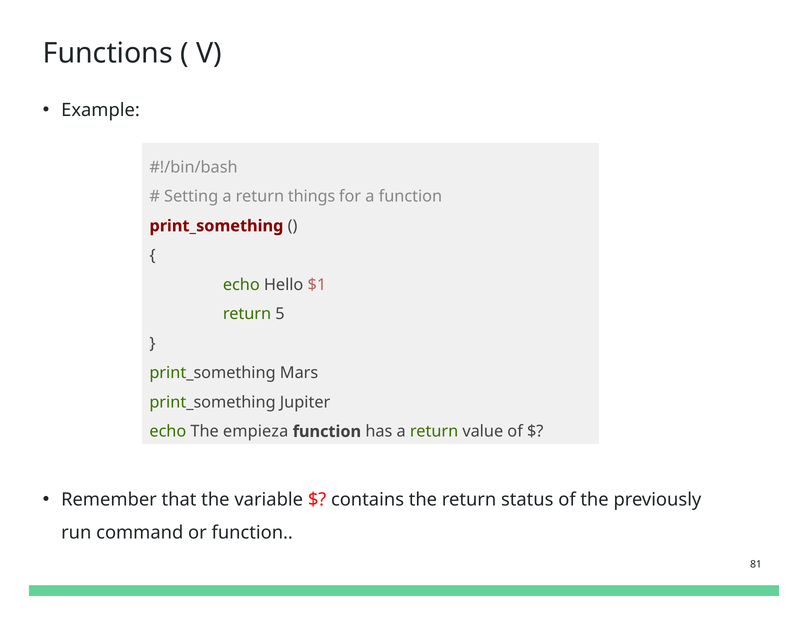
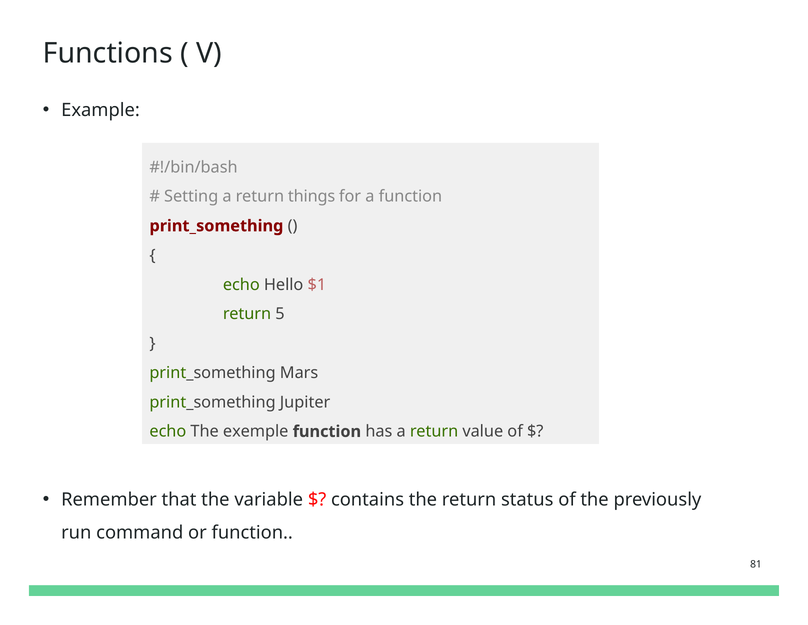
empieza: empieza -> exemple
